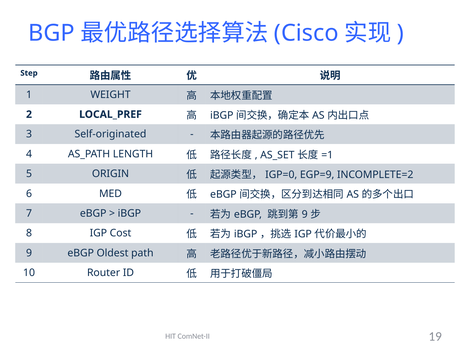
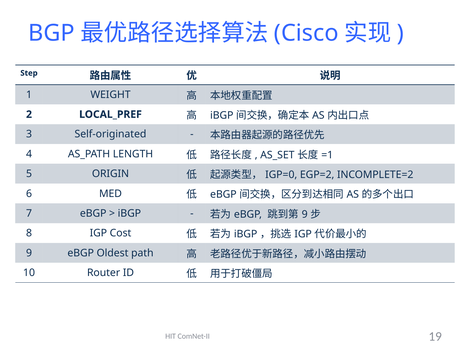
EGP=9: EGP=9 -> EGP=2
